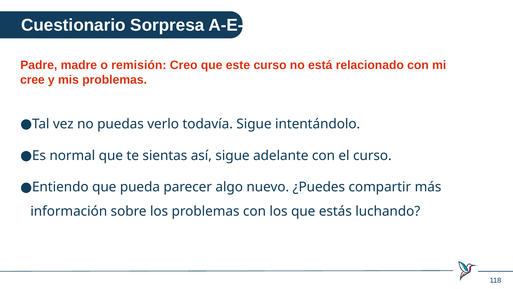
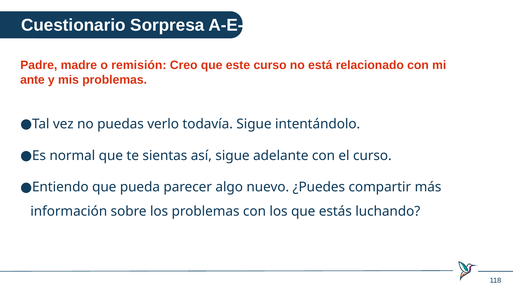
cree: cree -> ante
